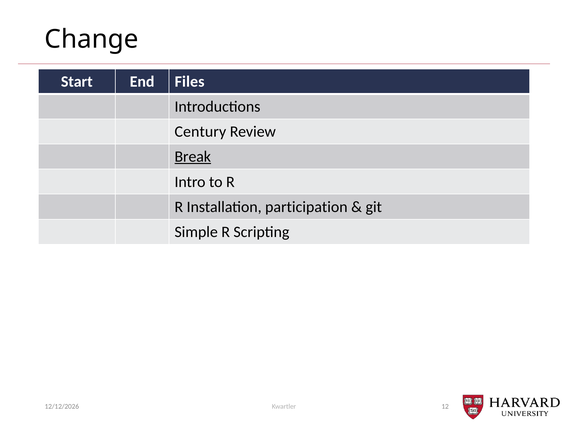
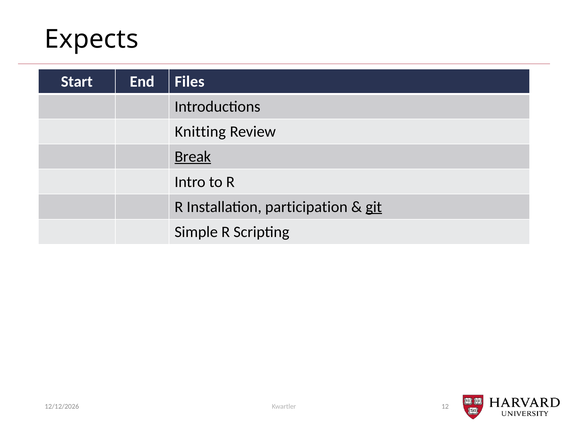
Change: Change -> Expects
Century: Century -> Knitting
git underline: none -> present
